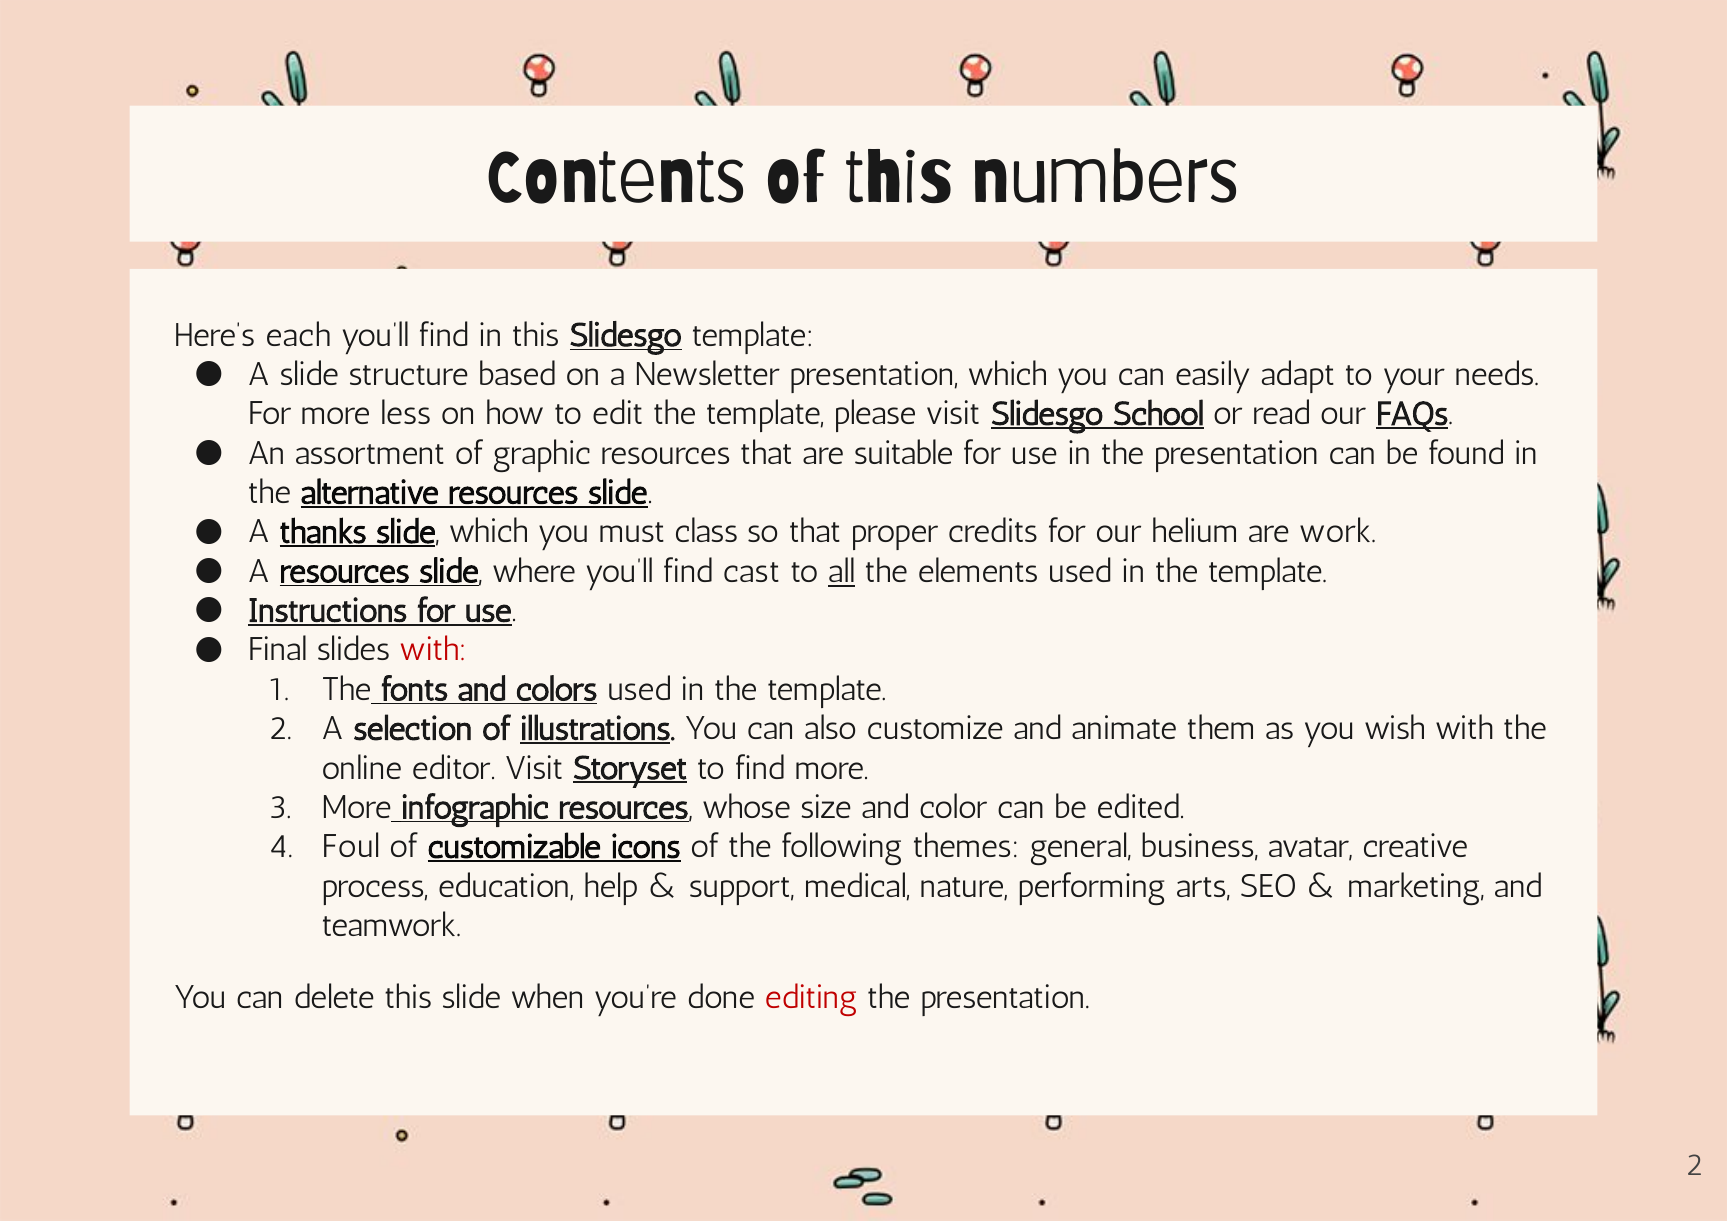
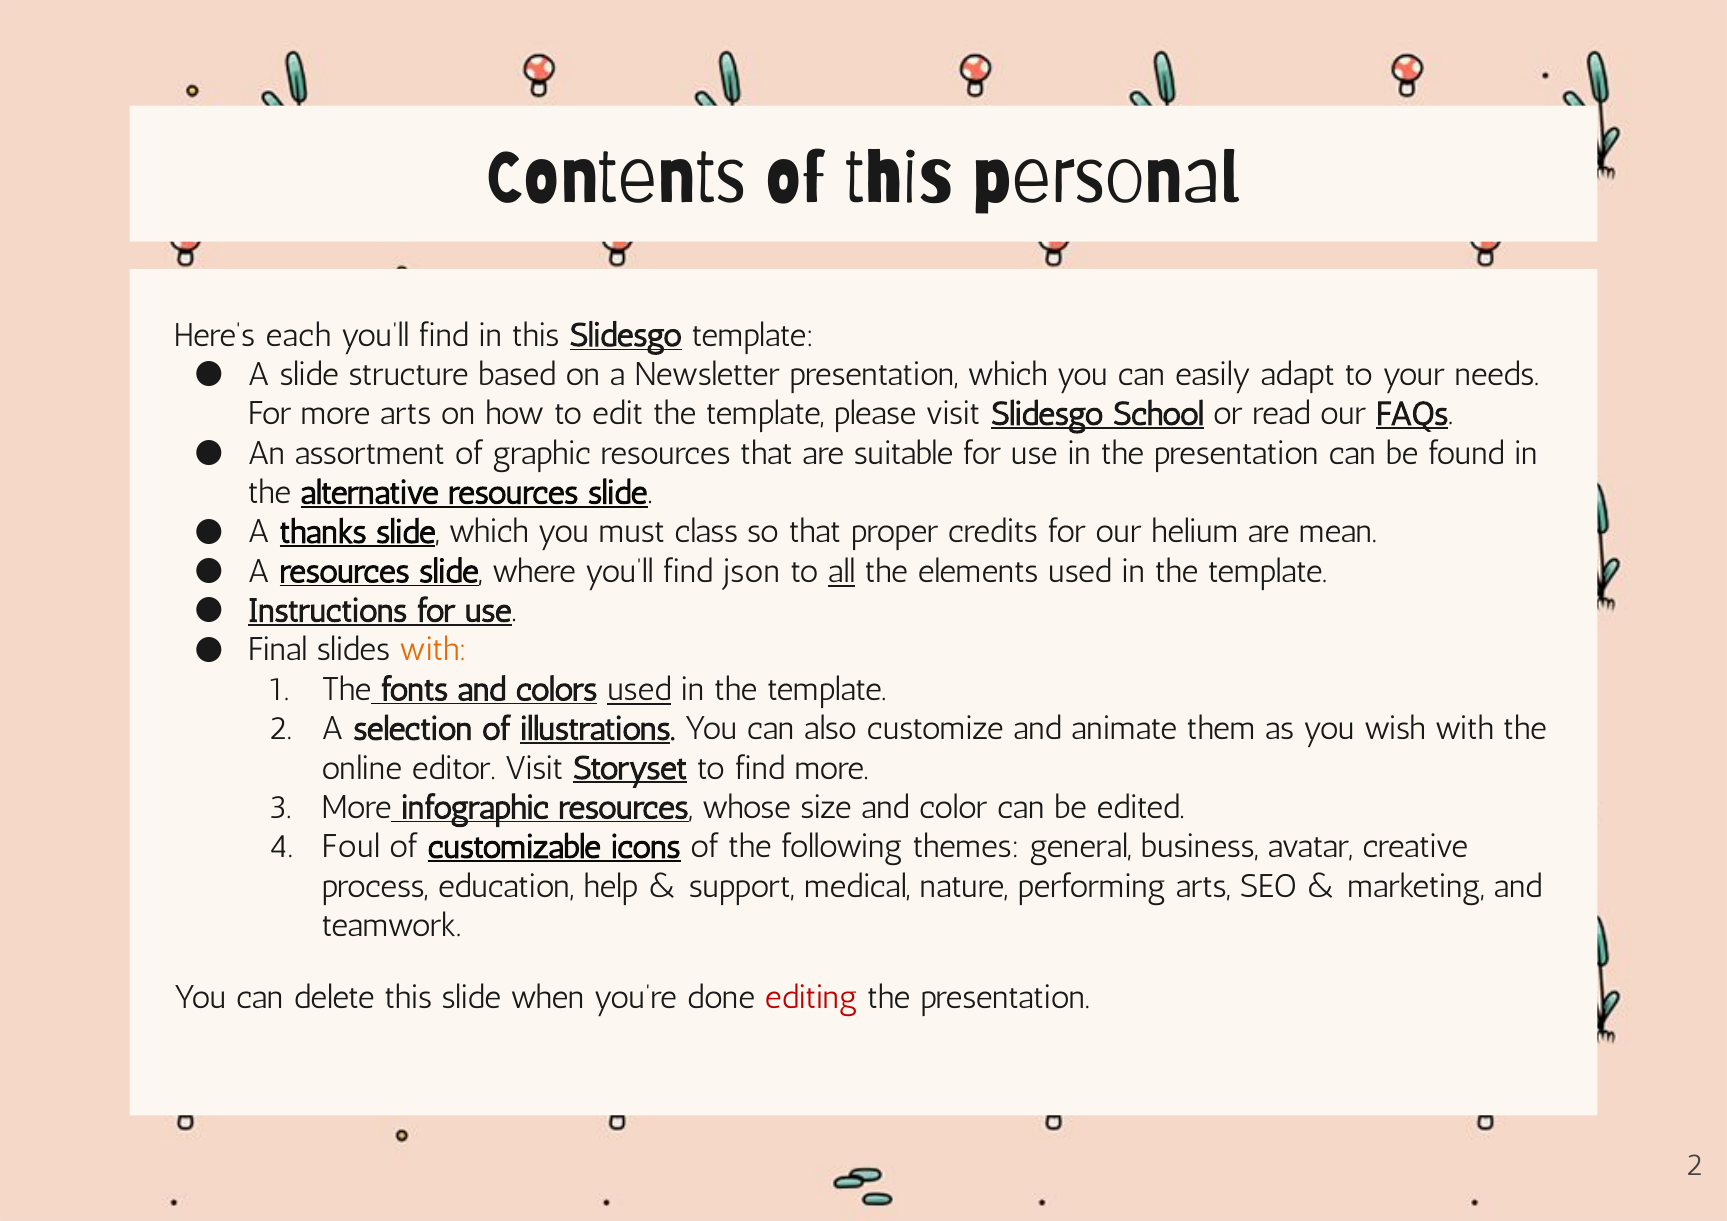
numbers: numbers -> personal
more less: less -> arts
work: work -> mean
cast: cast -> json
with at (433, 650) colour: red -> orange
used at (639, 690) underline: none -> present
